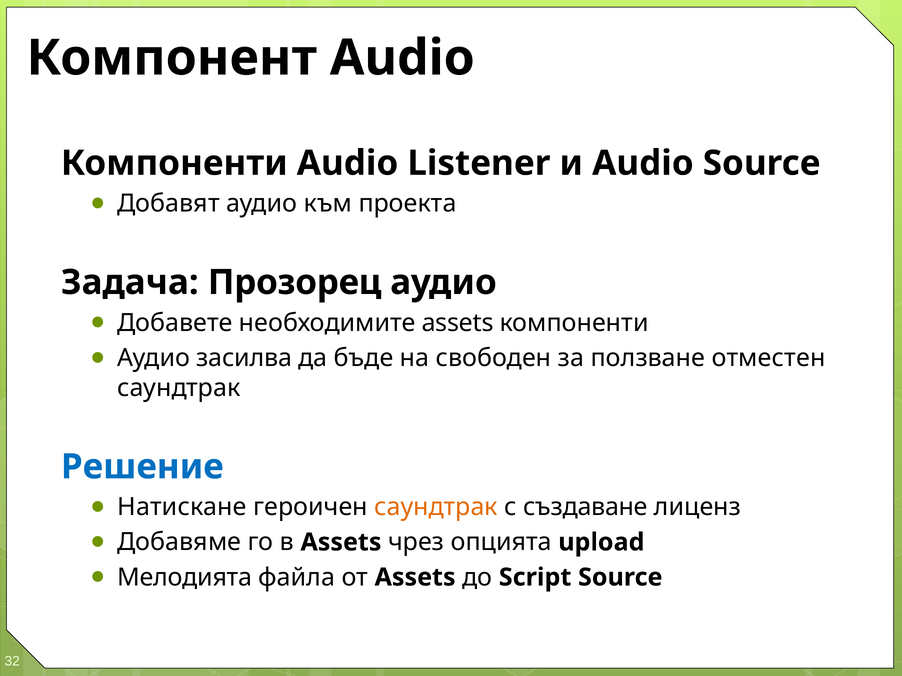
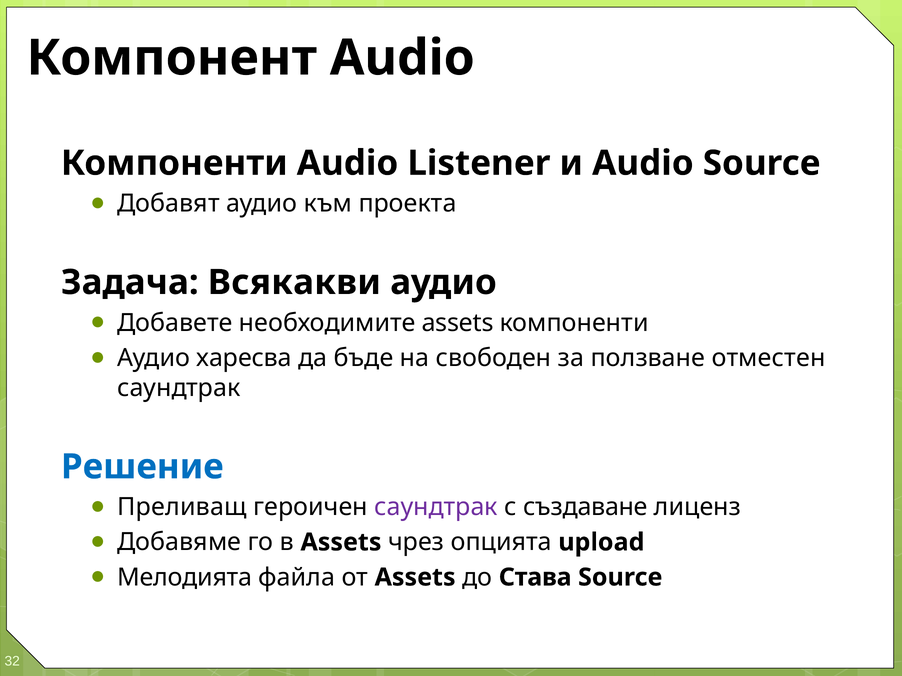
Прозорец: Прозорец -> Всякакви
засилва: засилва -> харесва
Натискане: Натискане -> Преливащ
саундтрак at (436, 508) colour: orange -> purple
Script: Script -> Става
